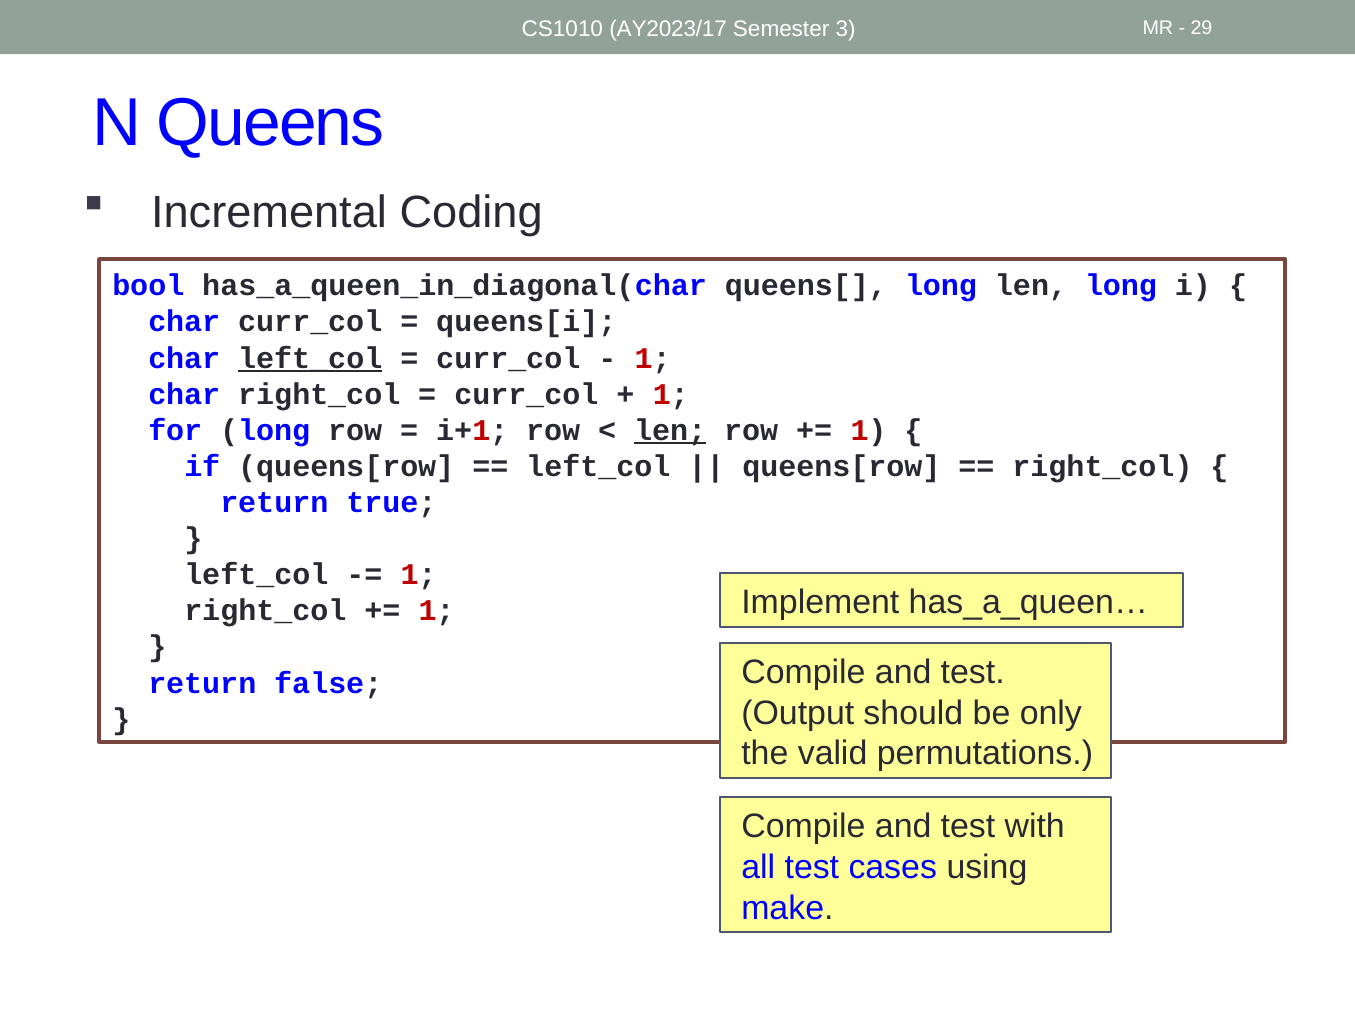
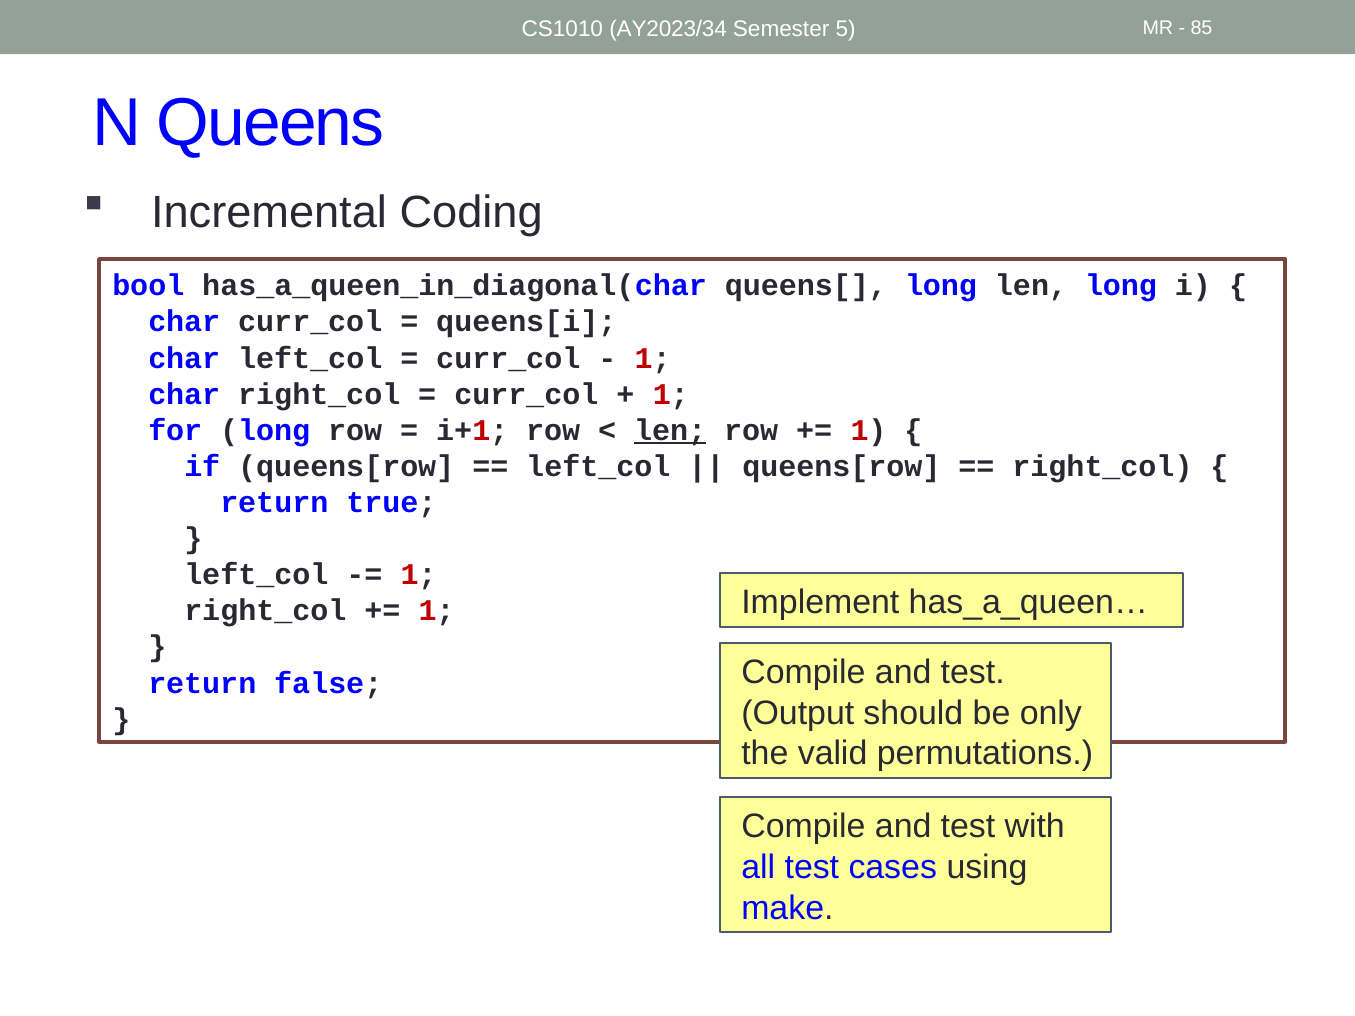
AY2023/17: AY2023/17 -> AY2023/34
3: 3 -> 5
29: 29 -> 85
left_col at (310, 358) underline: present -> none
